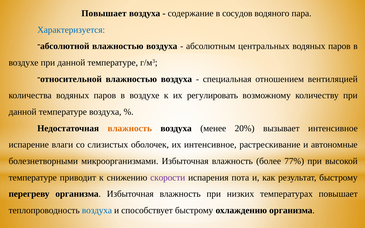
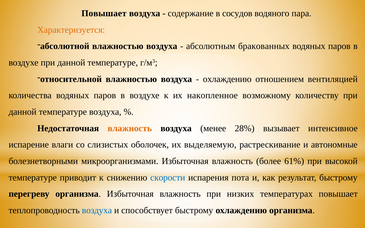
Характеризуется colour: blue -> orange
центральных: центральных -> бракованных
специальная at (227, 79): специальная -> охлаждению
регулировать: регулировать -> накопленное
20%: 20% -> 28%
их интенсивное: интенсивное -> выделяемую
77%: 77% -> 61%
скорости colour: purple -> blue
